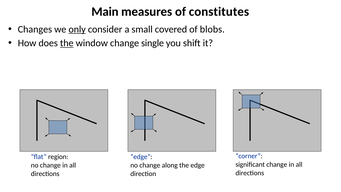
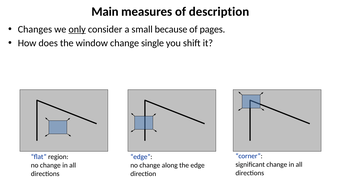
constitutes: constitutes -> description
covered: covered -> because
blobs: blobs -> pages
the at (67, 43) underline: present -> none
